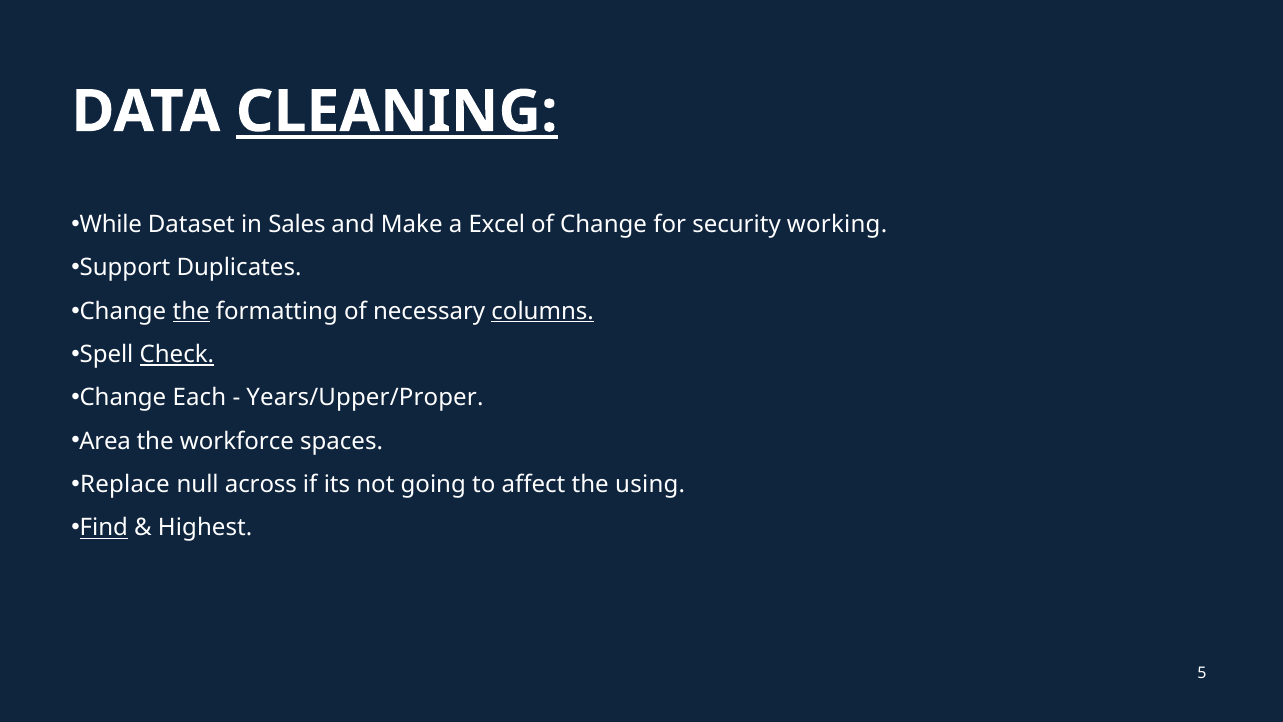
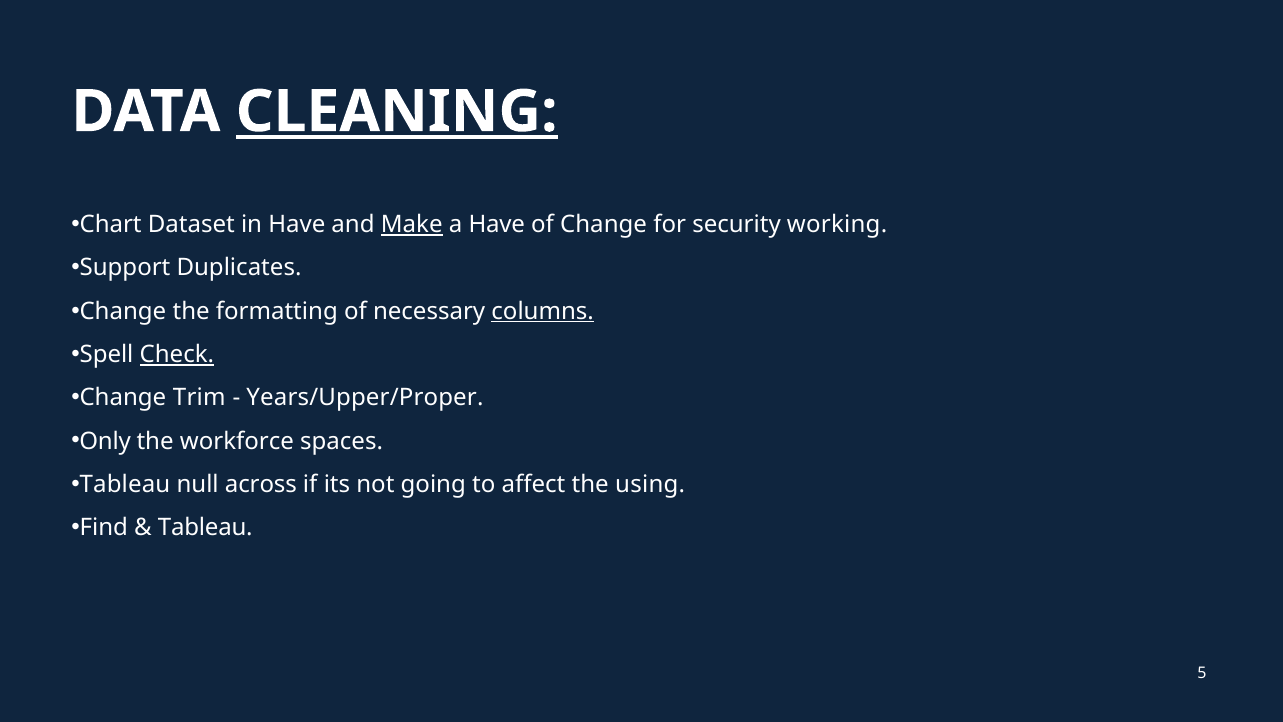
While: While -> Chart
in Sales: Sales -> Have
Make underline: none -> present
a Excel: Excel -> Have
the at (191, 311) underline: present -> none
Each: Each -> Trim
Area: Area -> Only
Replace at (125, 484): Replace -> Tableau
Find underline: present -> none
Highest at (205, 528): Highest -> Tableau
